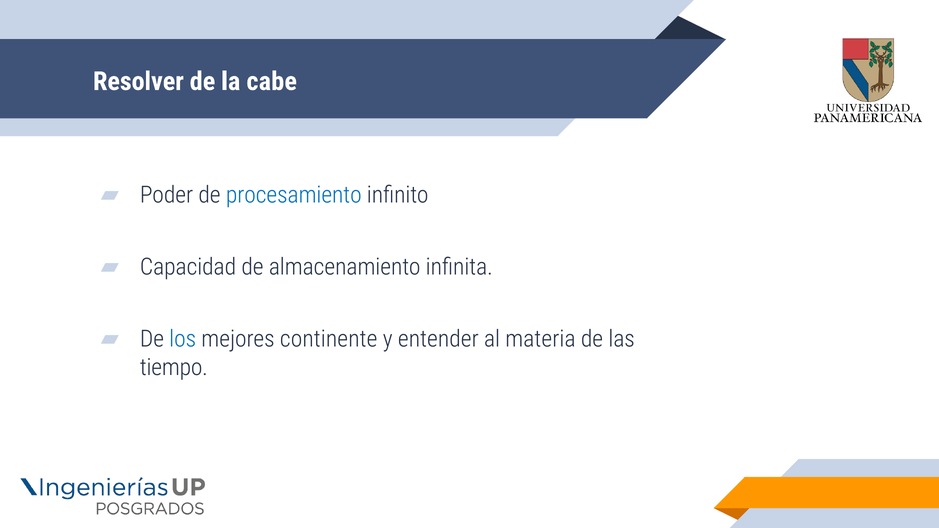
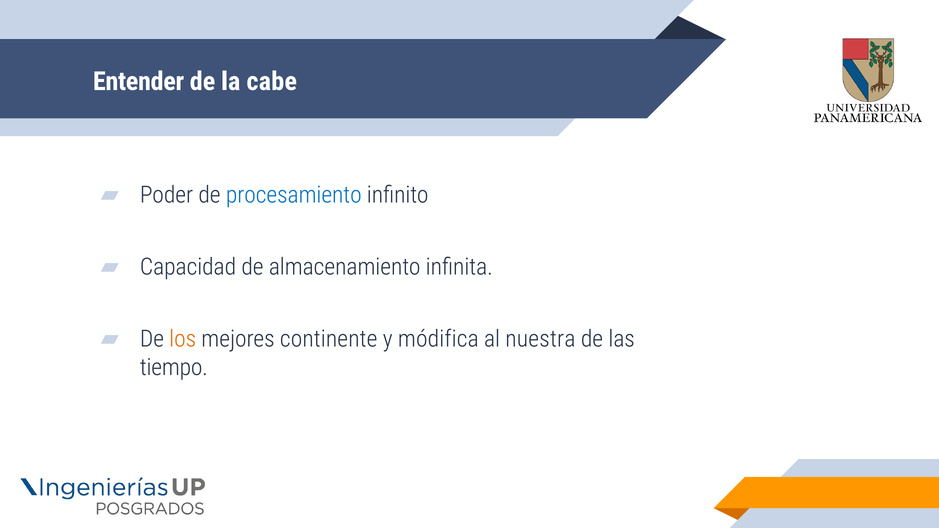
Resolver: Resolver -> Entender
los colour: blue -> orange
entender: entender -> módifica
materia: materia -> nuestra
